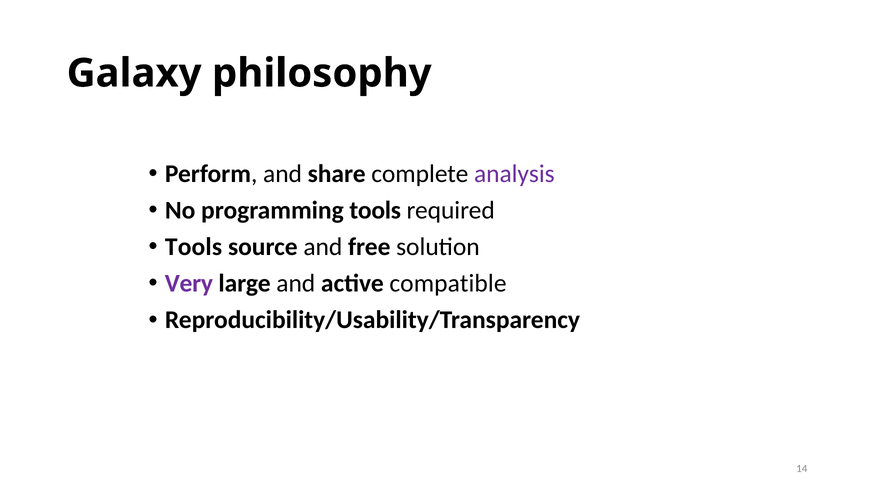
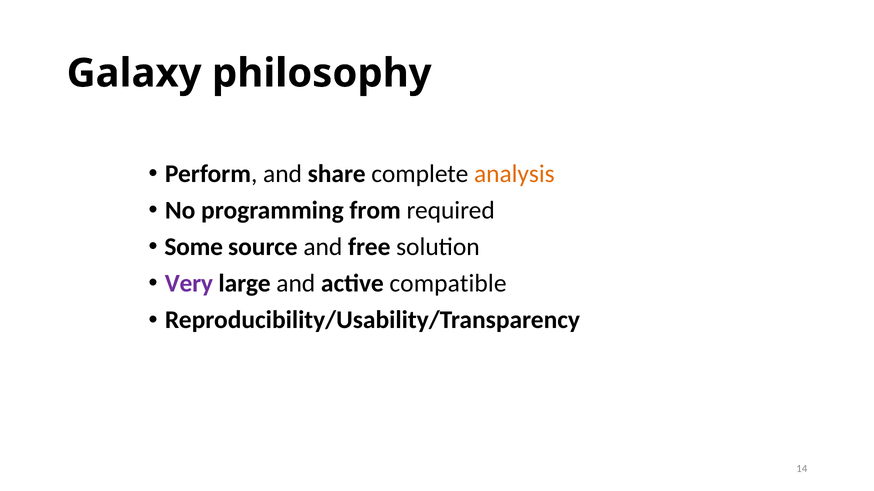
analysis colour: purple -> orange
programming tools: tools -> from
Tools at (194, 247): Tools -> Some
